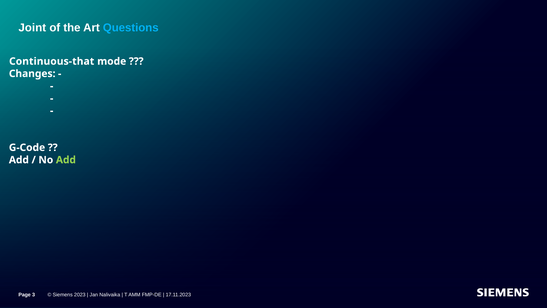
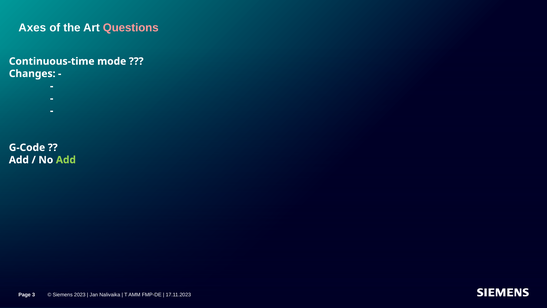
Joint: Joint -> Axes
Questions colour: light blue -> pink
Continuous-that: Continuous-that -> Continuous-time
